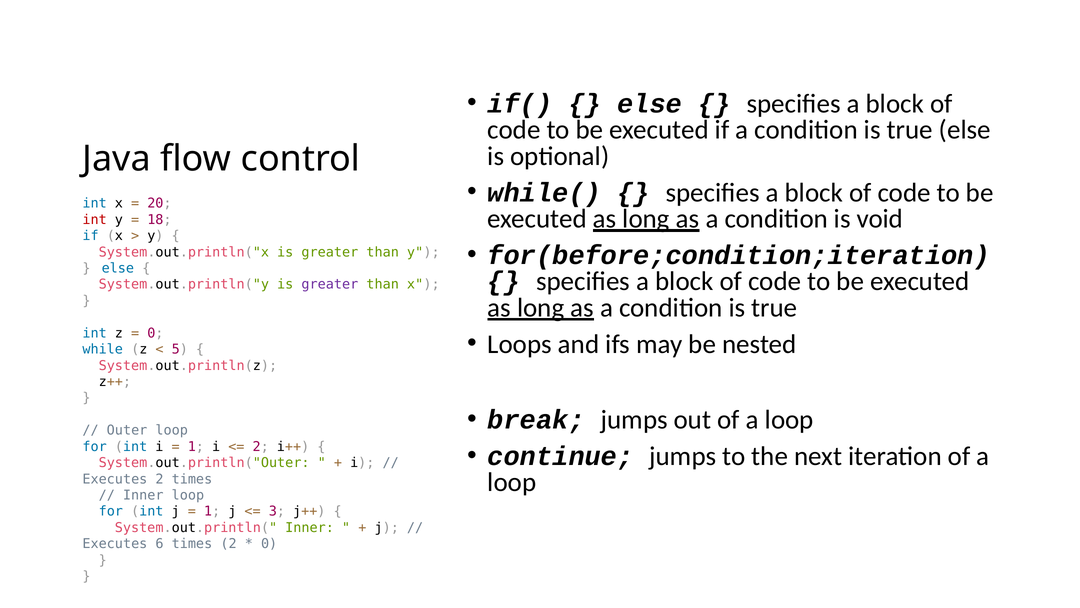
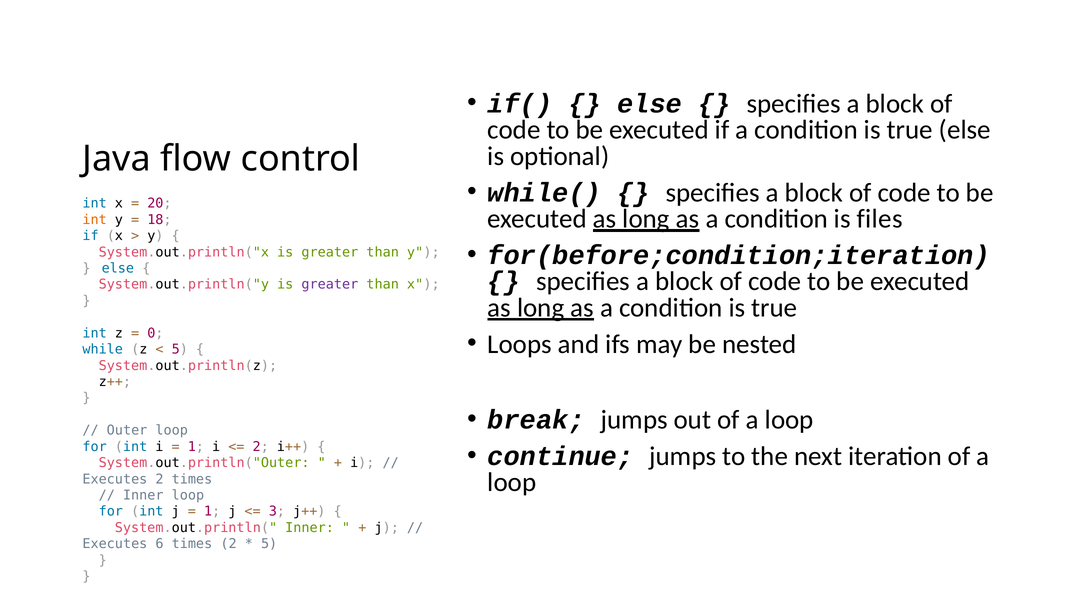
void: void -> files
int at (95, 219) colour: red -> orange
0 at (269, 543): 0 -> 5
